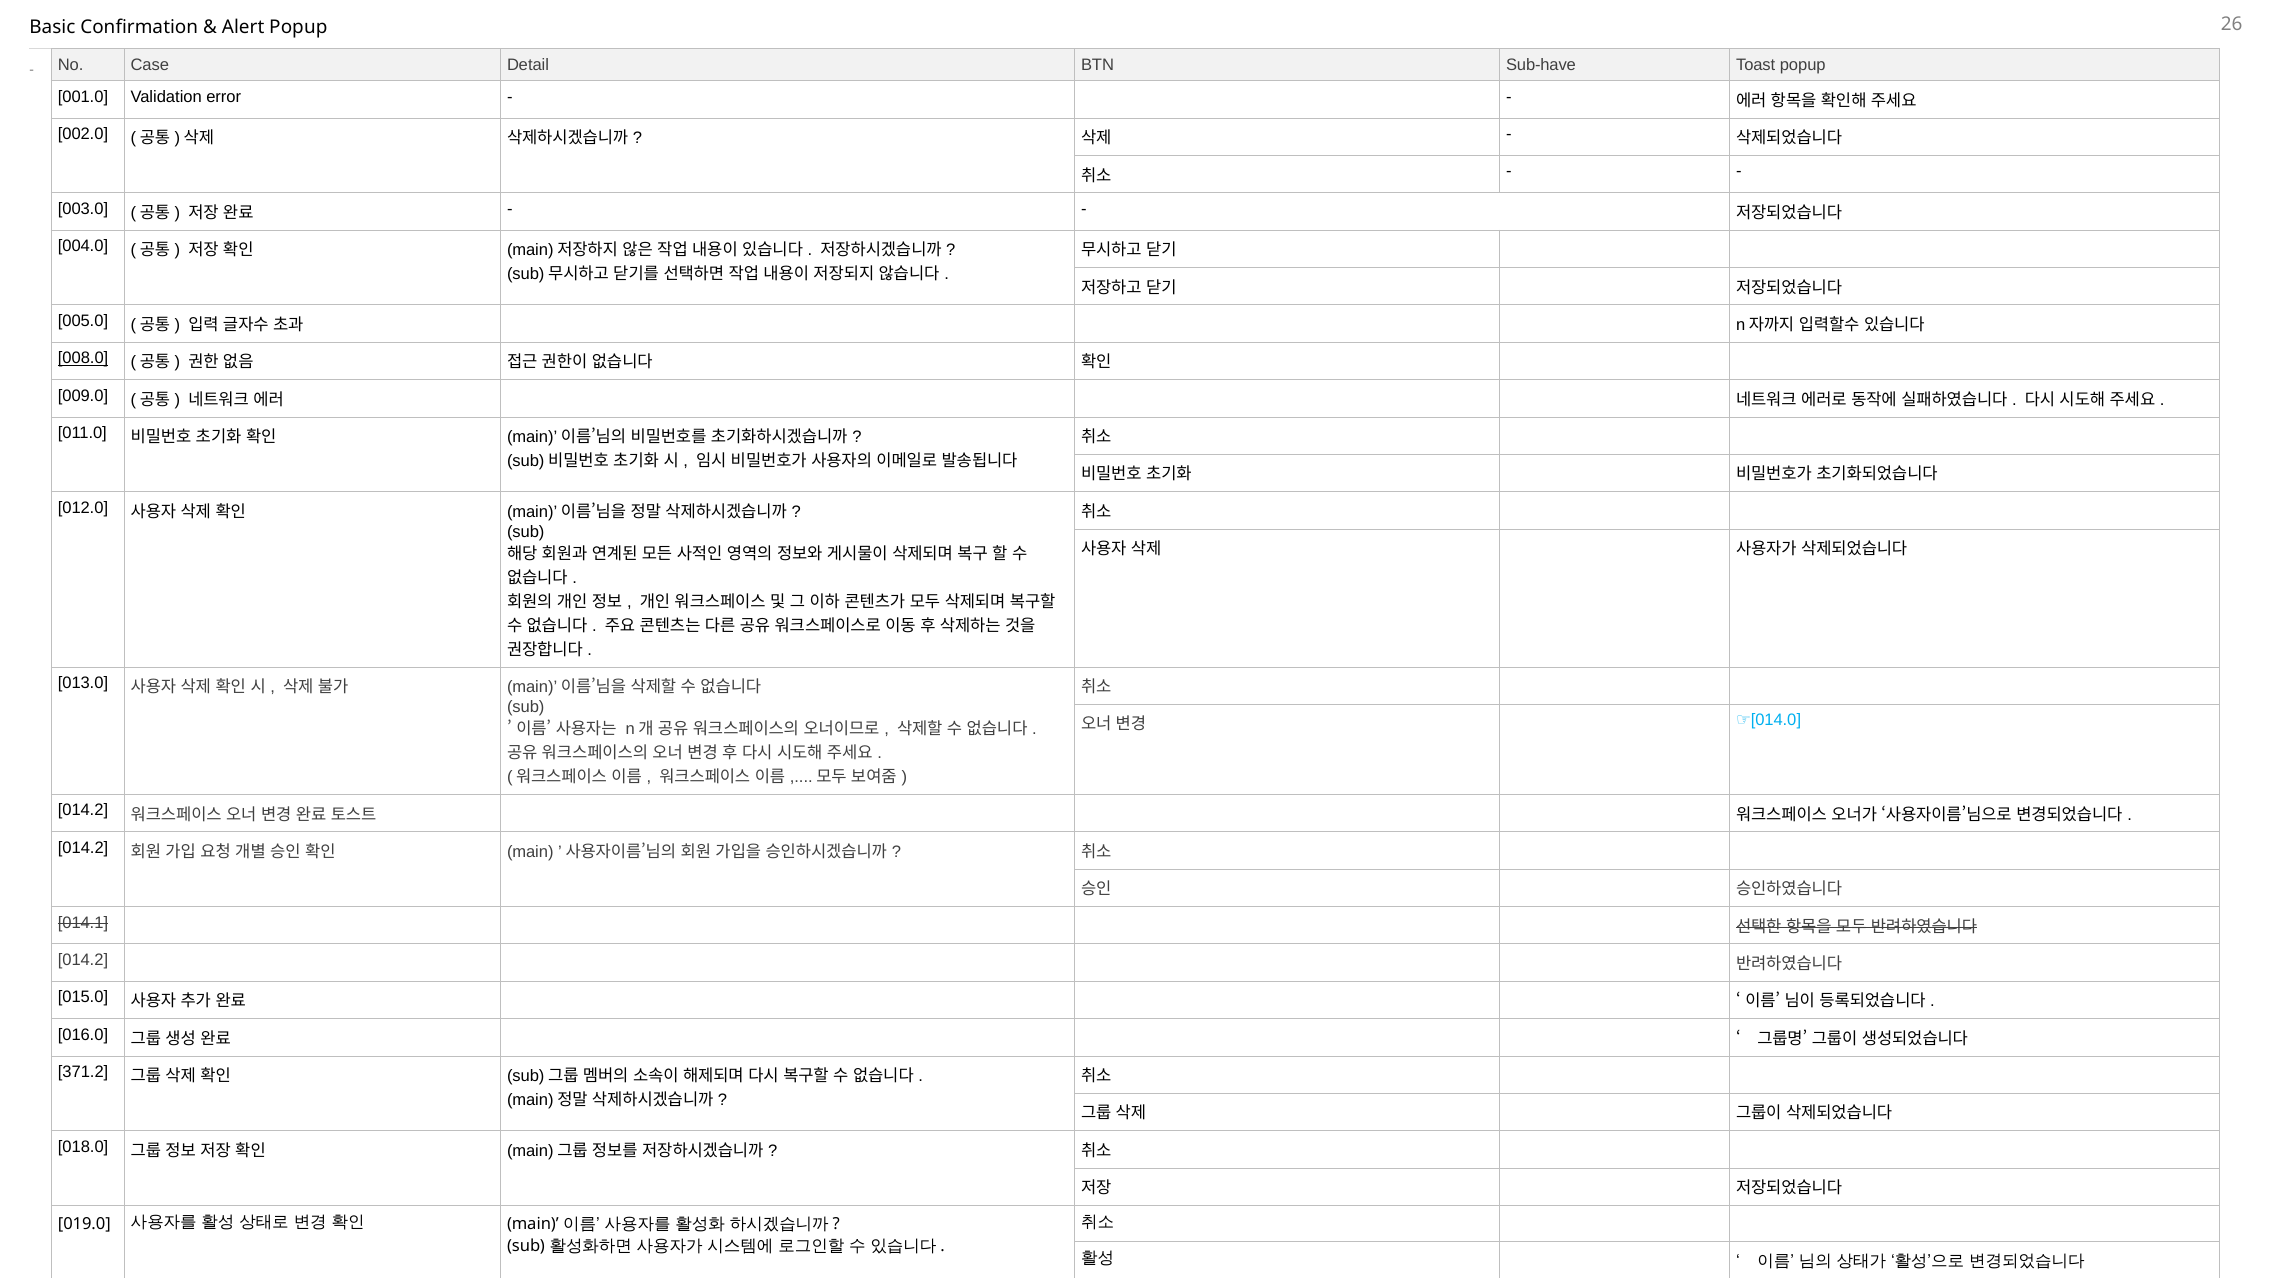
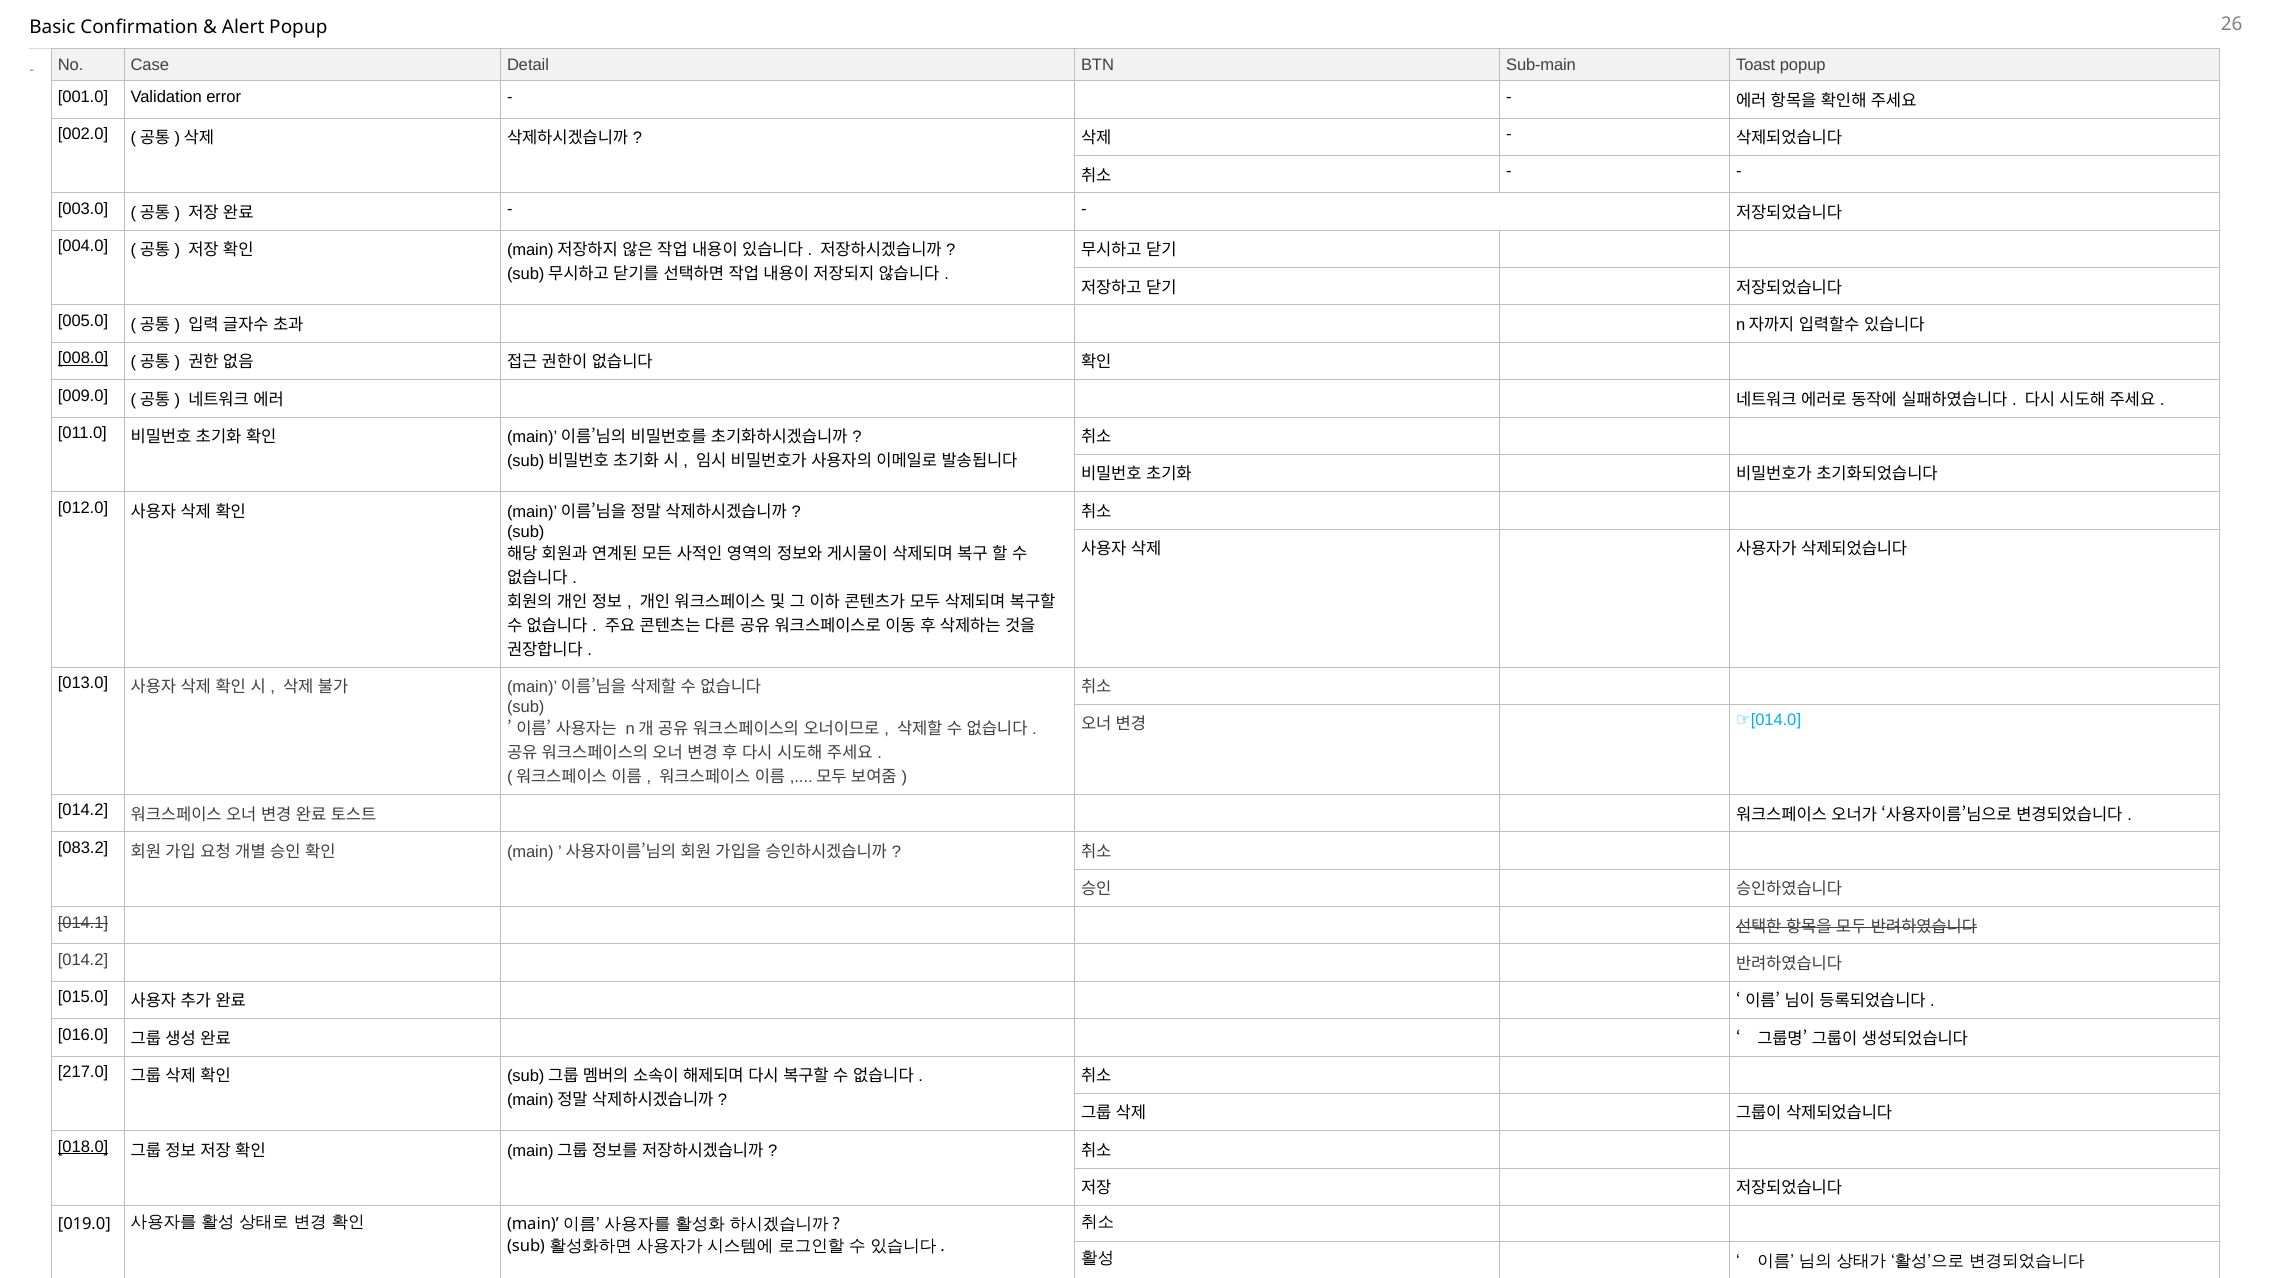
Sub-have: Sub-have -> Sub-main
014.2 at (83, 848): 014.2 -> 083.2
371.2: 371.2 -> 217.0
018.0 underline: none -> present
